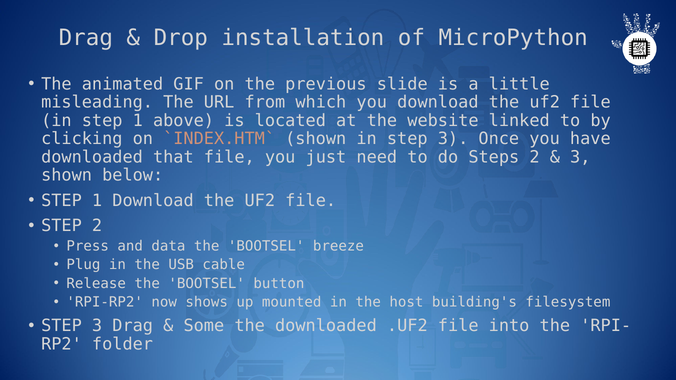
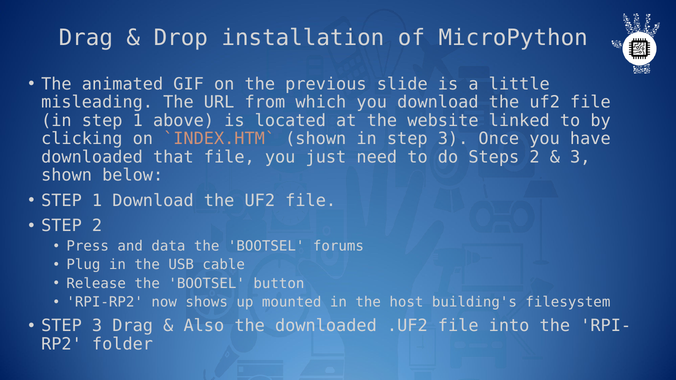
breeze: breeze -> forums
Some: Some -> Also
